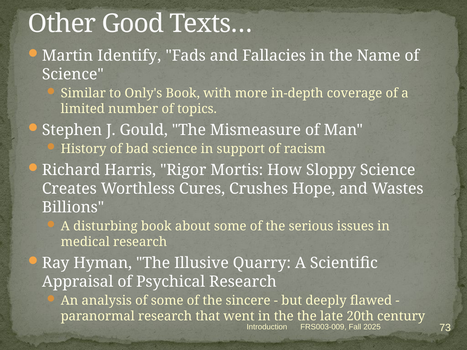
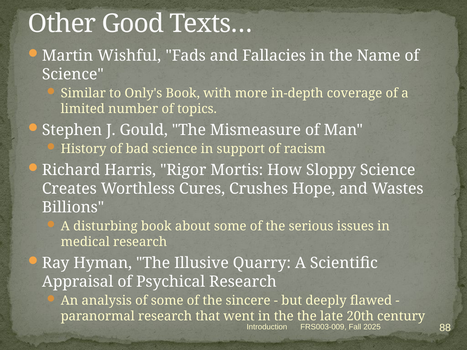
Identify: Identify -> Wishful
73: 73 -> 88
